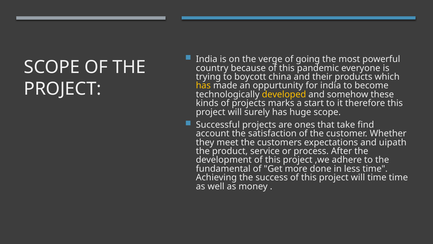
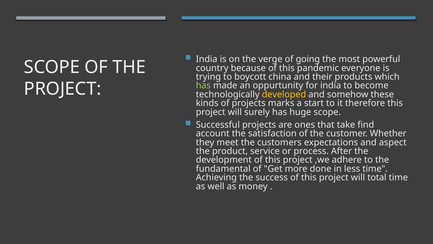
has at (203, 86) colour: yellow -> light green
uipath: uipath -> aspect
will time: time -> total
